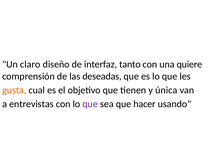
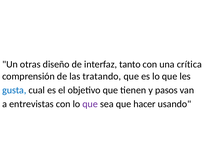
claro: claro -> otras
quiere: quiere -> crítica
deseadas: deseadas -> tratando
gusta colour: orange -> blue
única: única -> pasos
